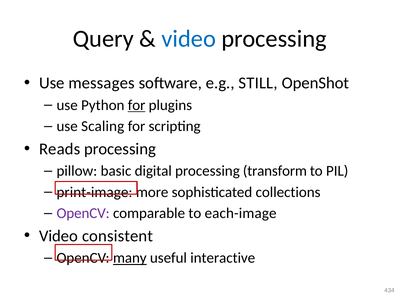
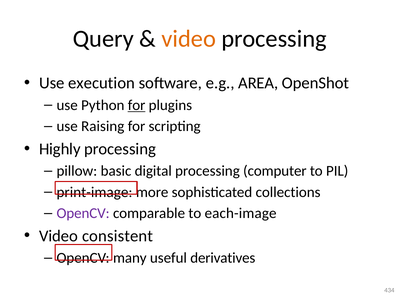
video at (189, 39) colour: blue -> orange
messages: messages -> execution
STILL: STILL -> AREA
Scaling: Scaling -> Raising
Reads: Reads -> Highly
transform: transform -> computer
many underline: present -> none
interactive: interactive -> derivatives
